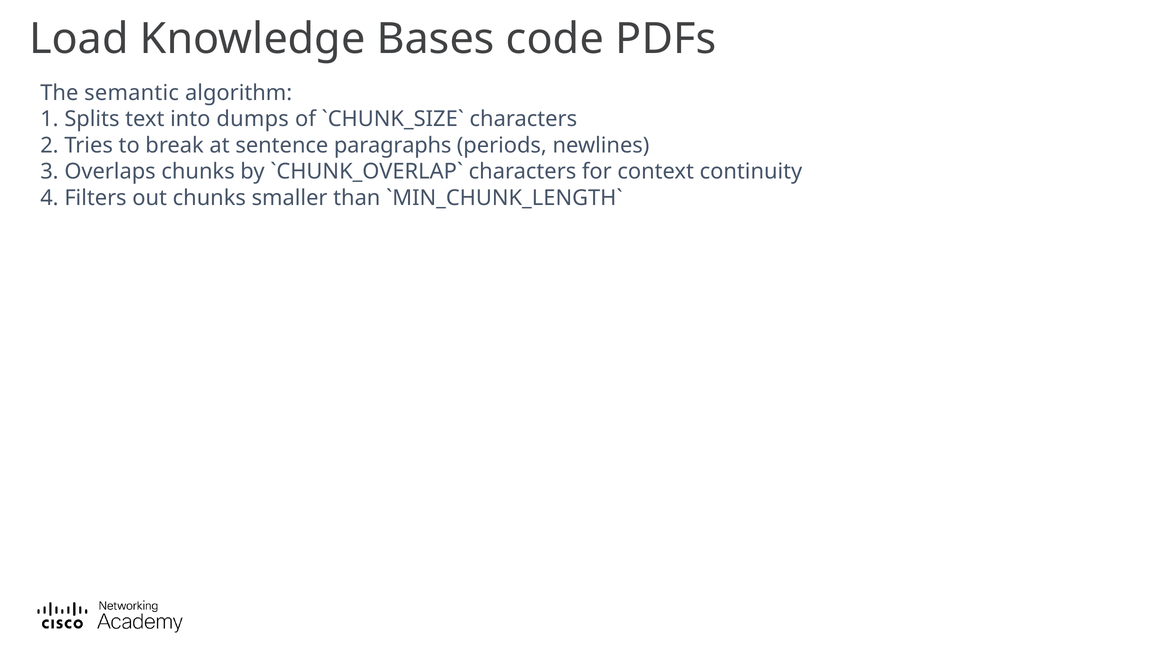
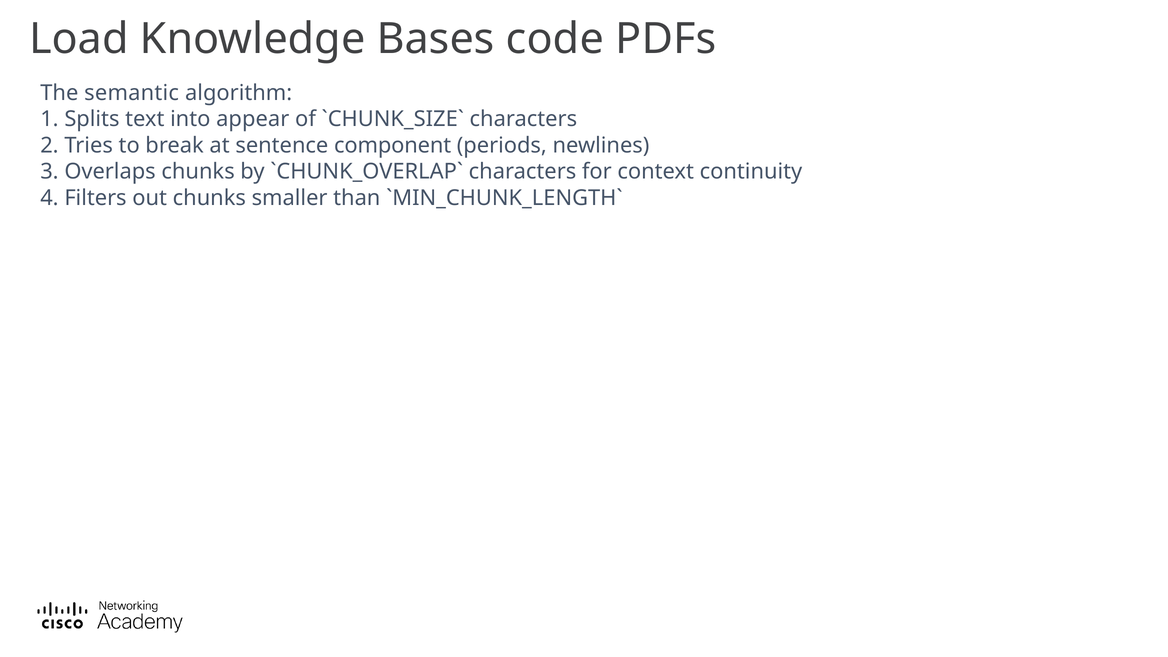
dumps: dumps -> appear
paragraphs: paragraphs -> component
